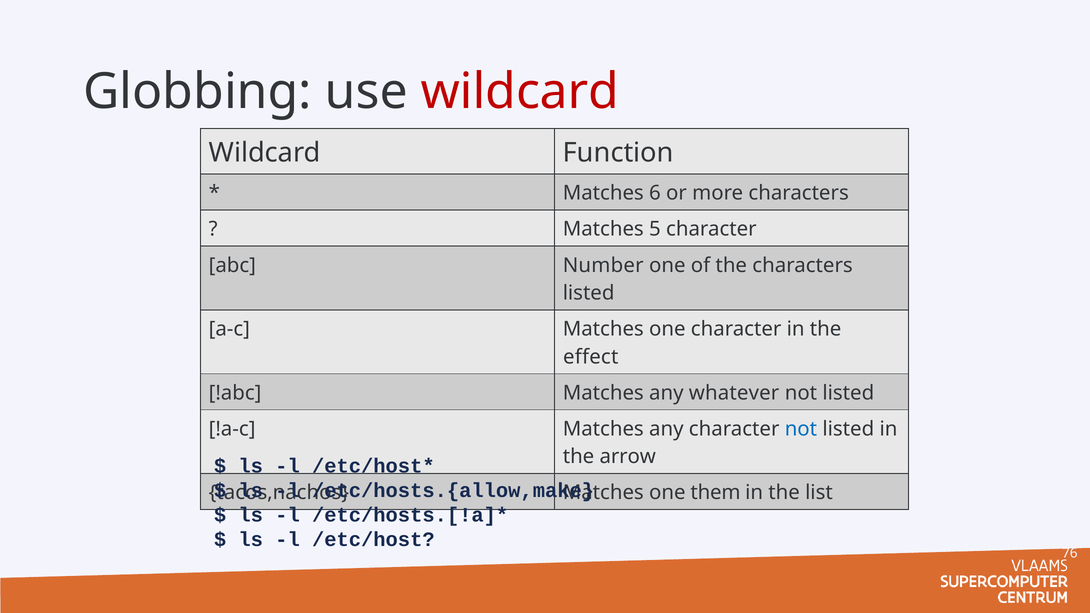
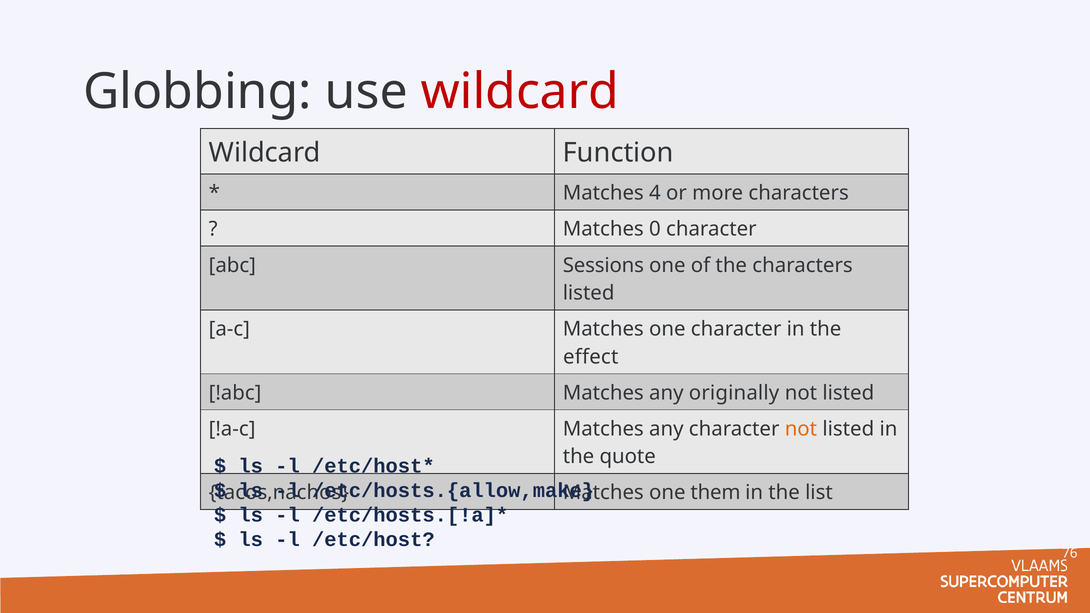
6: 6 -> 4
5: 5 -> 0
Number: Number -> Sessions
whatever: whatever -> originally
not at (801, 429) colour: blue -> orange
arrow: arrow -> quote
